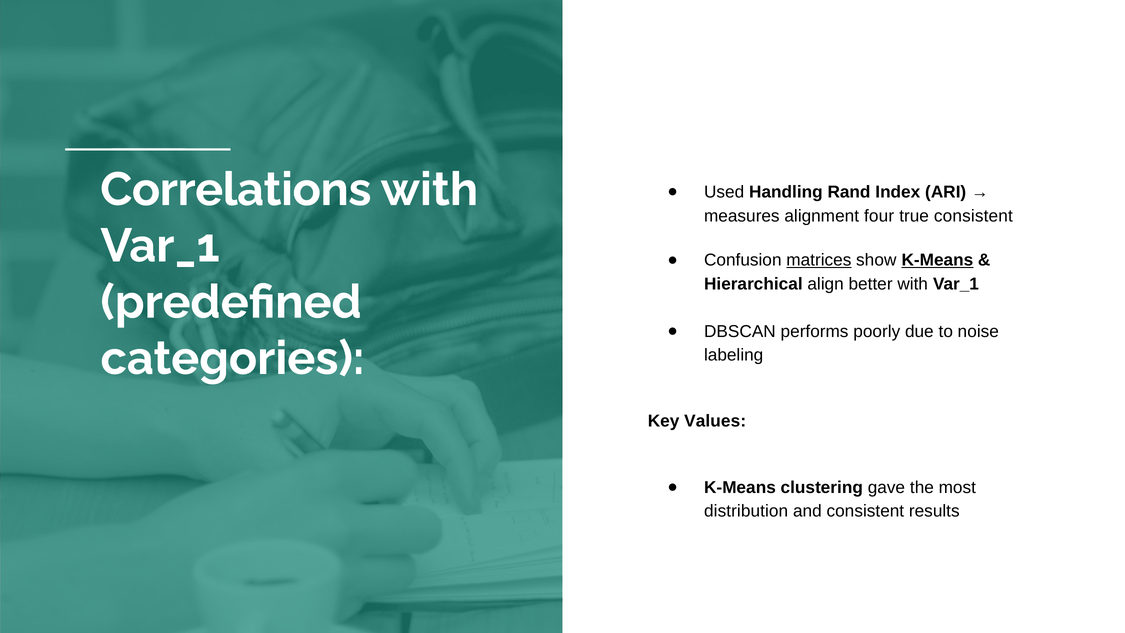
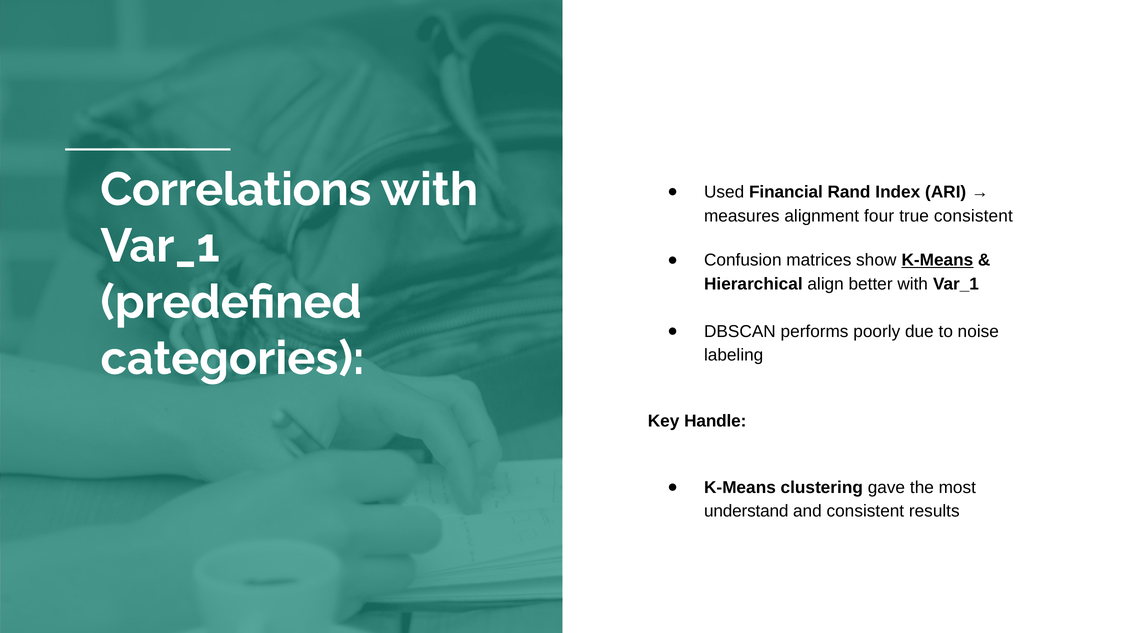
Handling: Handling -> Financial
matrices underline: present -> none
Values: Values -> Handle
distribution: distribution -> understand
